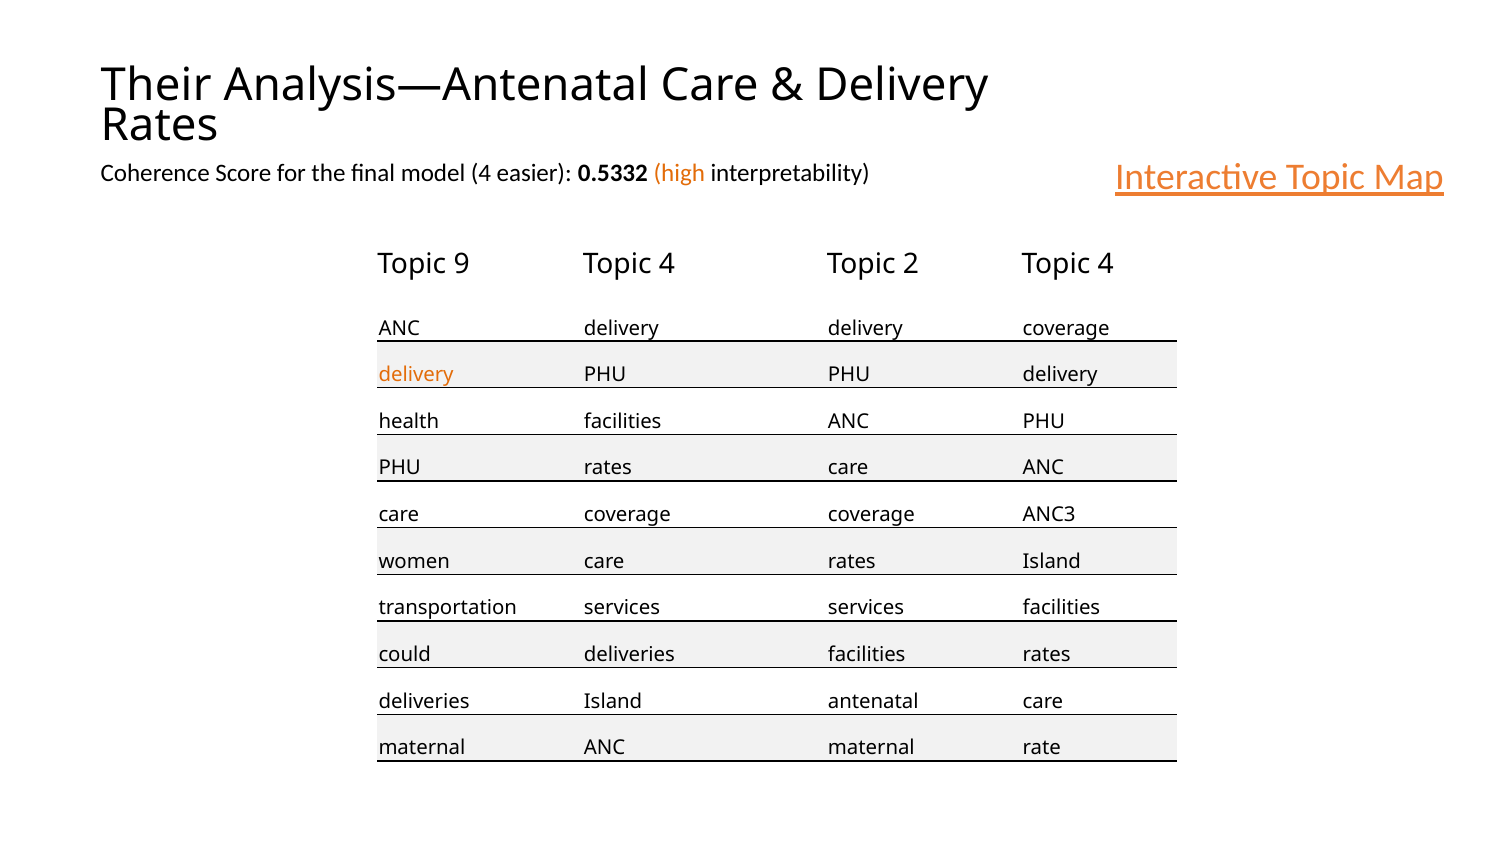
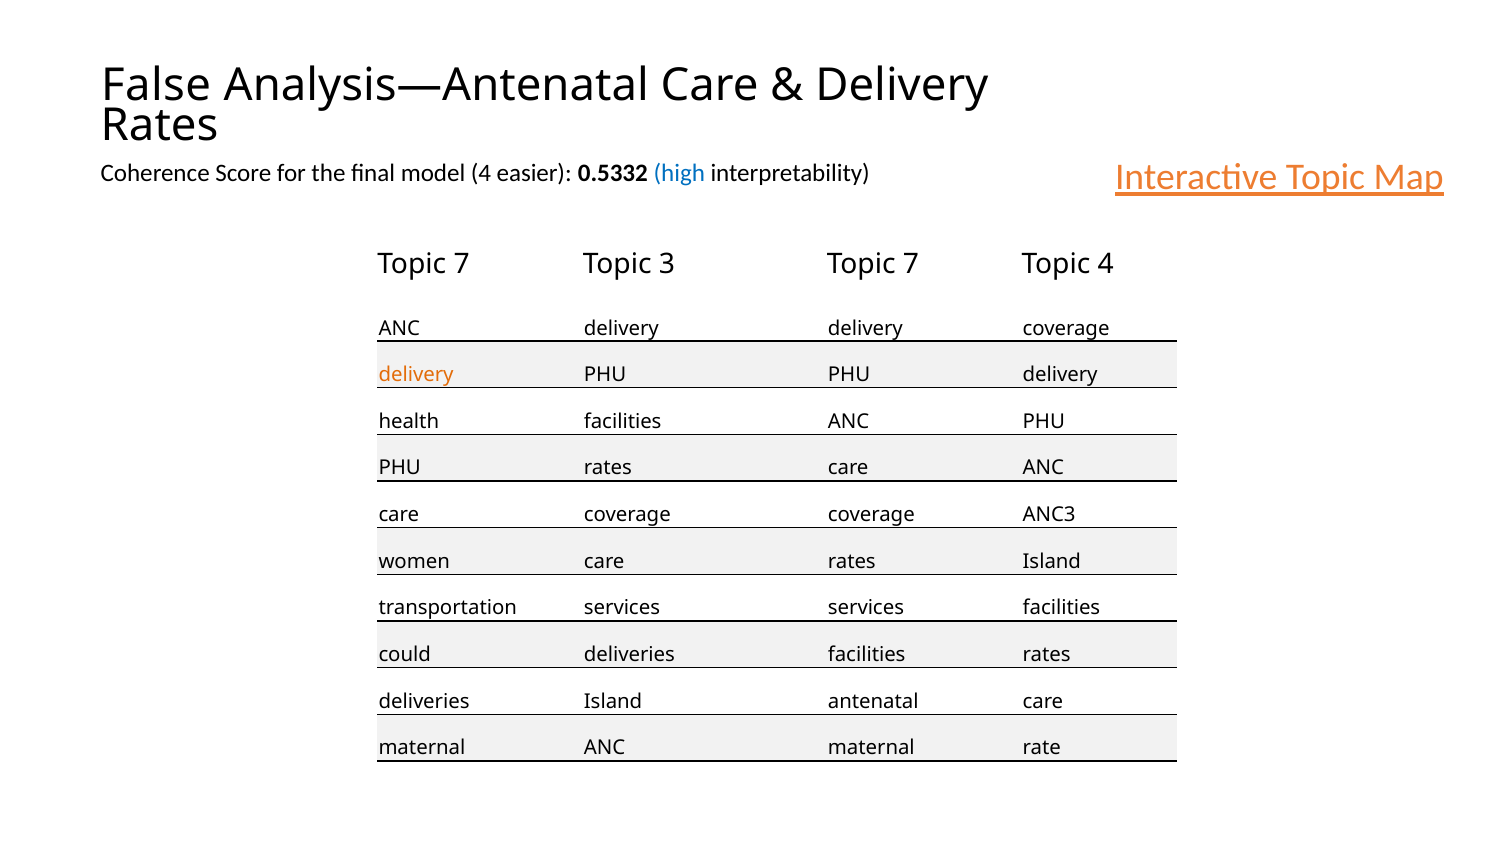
Their: Their -> False
high colour: orange -> blue
9 at (462, 264): 9 -> 7
4 at (667, 264): 4 -> 3
2 at (911, 264): 2 -> 7
